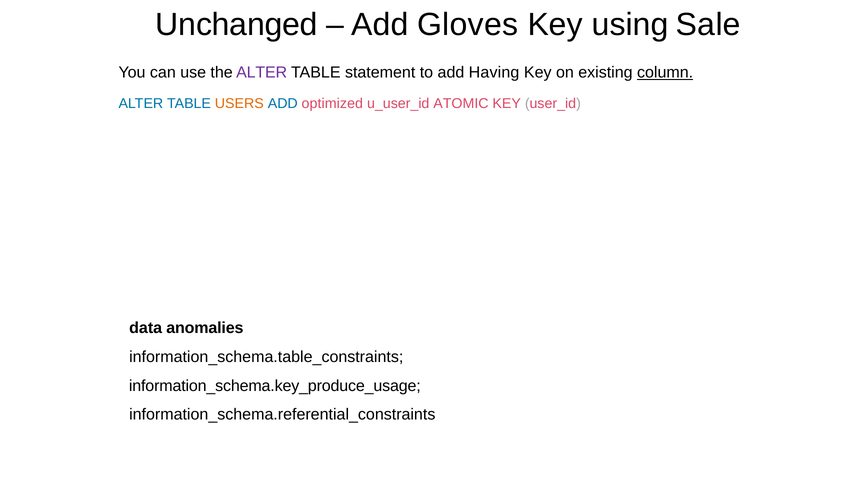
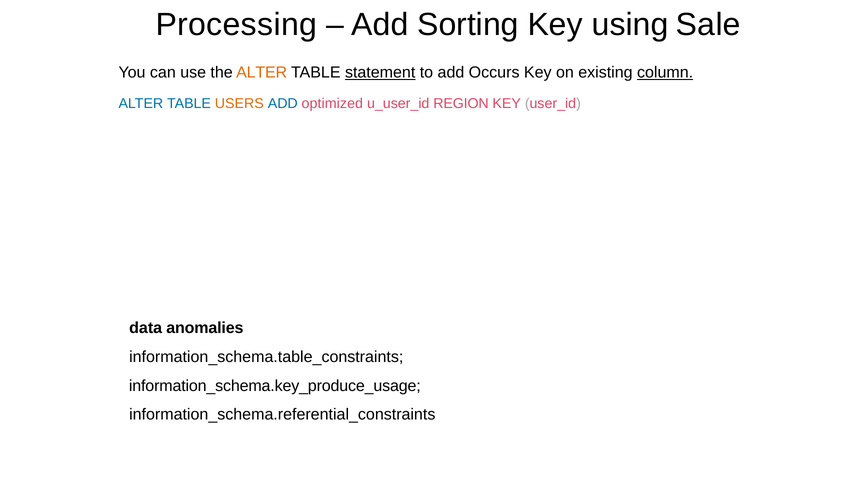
Unchanged: Unchanged -> Processing
Gloves: Gloves -> Sorting
ALTER at (262, 73) colour: purple -> orange
statement underline: none -> present
Having: Having -> Occurs
ATOMIC: ATOMIC -> REGION
